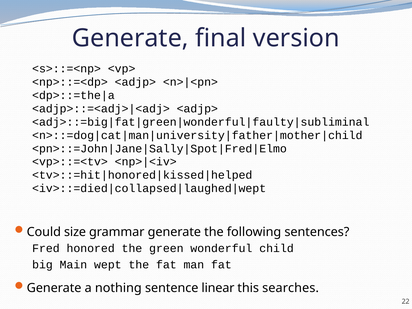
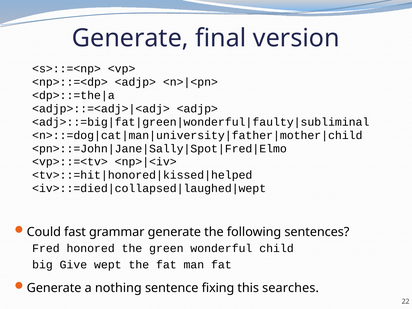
size: size -> fast
Main: Main -> Give
linear: linear -> fixing
